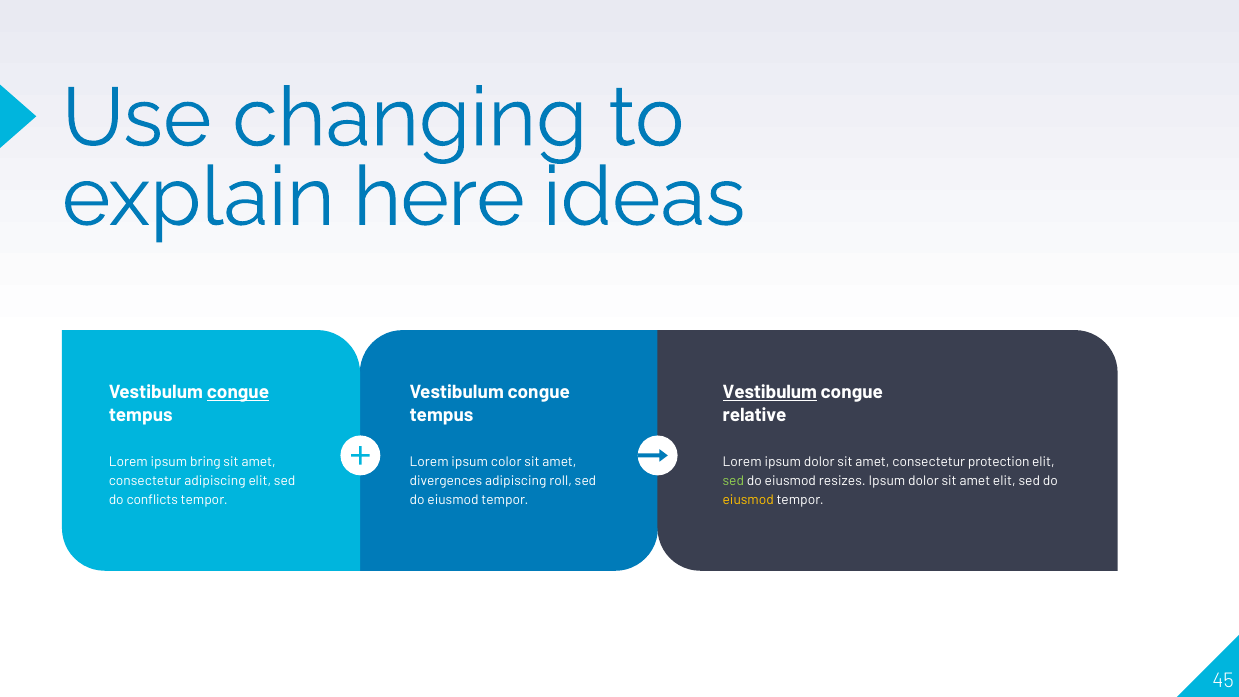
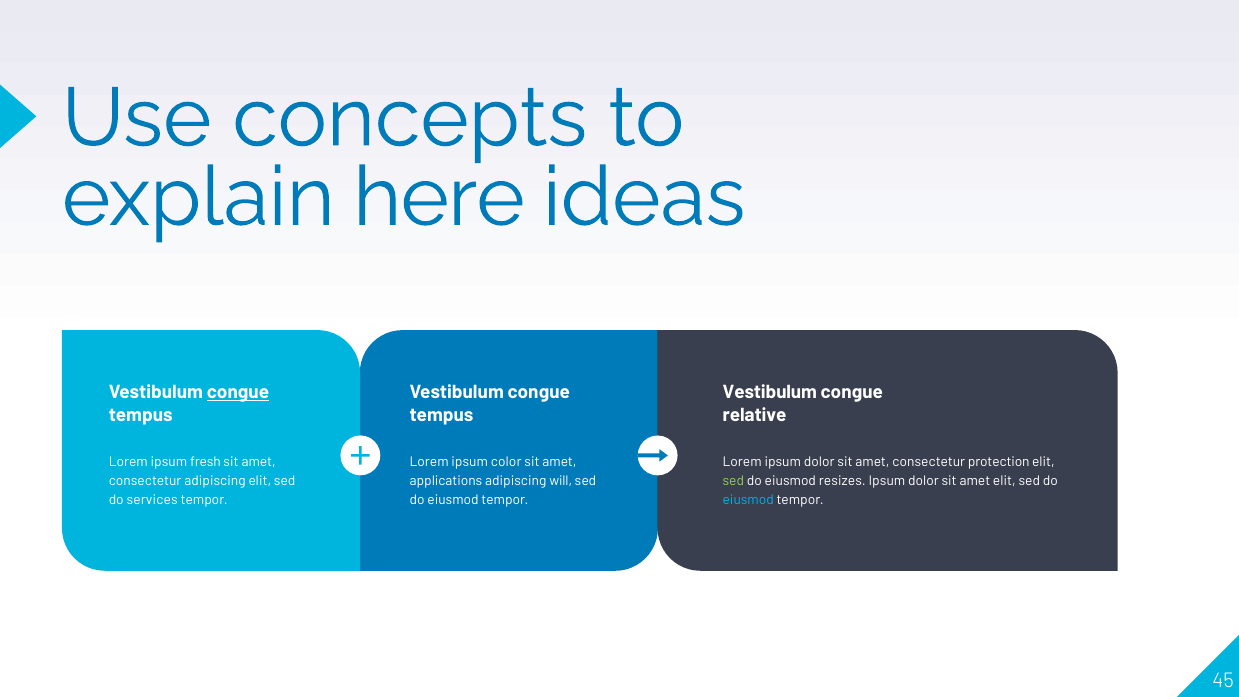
changing: changing -> concepts
Vestibulum at (770, 392) underline: present -> none
bring: bring -> fresh
divergences: divergences -> applications
roll: roll -> will
conflicts: conflicts -> services
eiusmod at (748, 500) colour: yellow -> light blue
